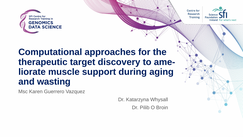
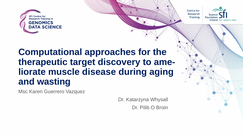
support: support -> disease
